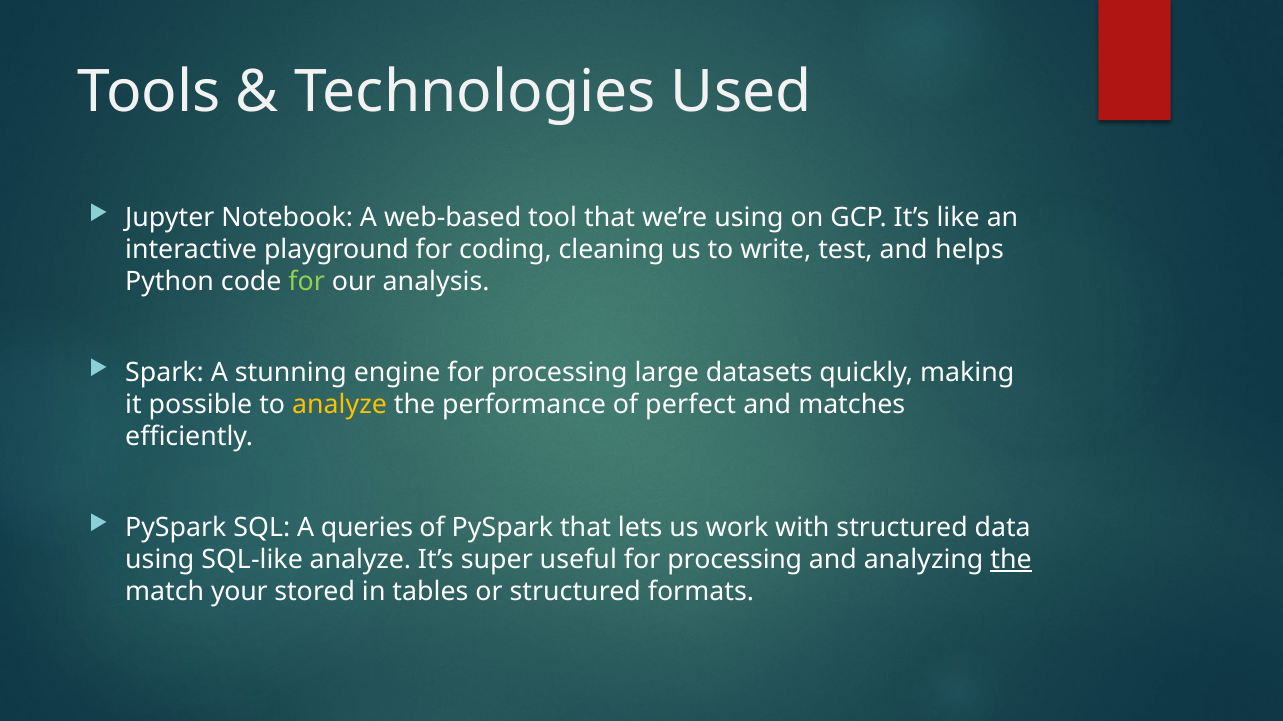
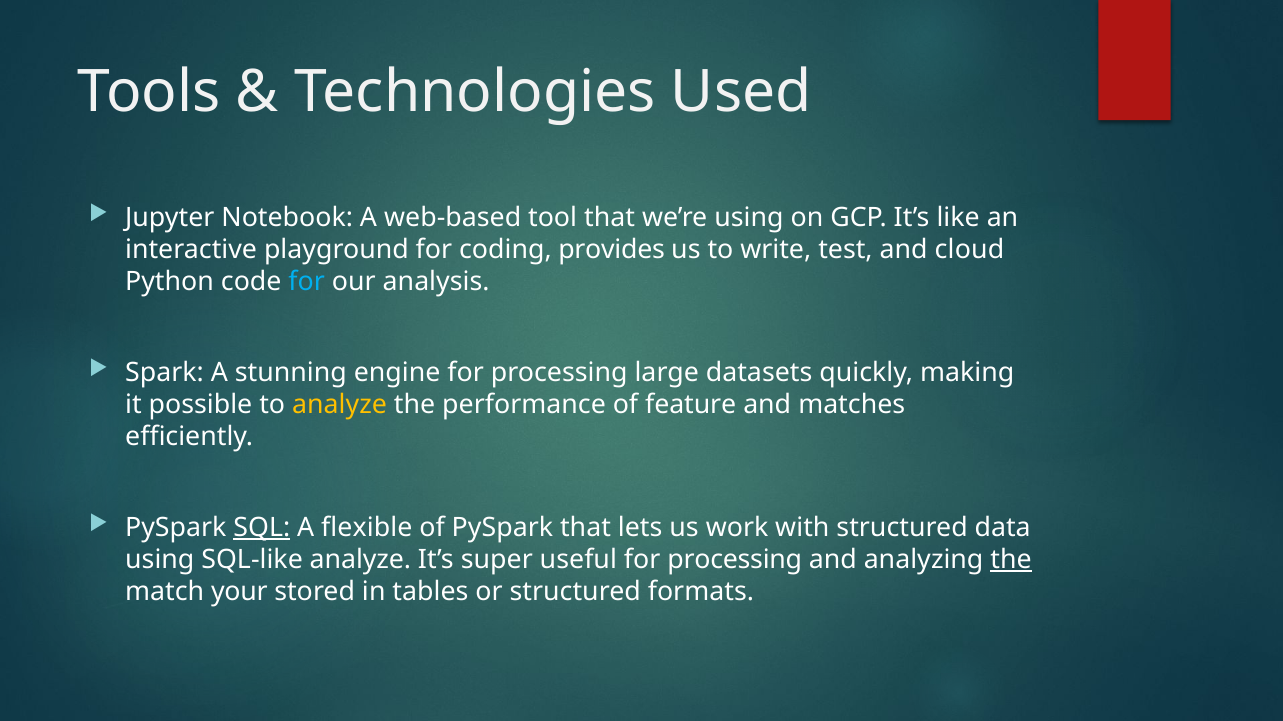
cleaning: cleaning -> provides
helps: helps -> cloud
for at (307, 282) colour: light green -> light blue
perfect: perfect -> feature
SQL underline: none -> present
queries: queries -> flexible
